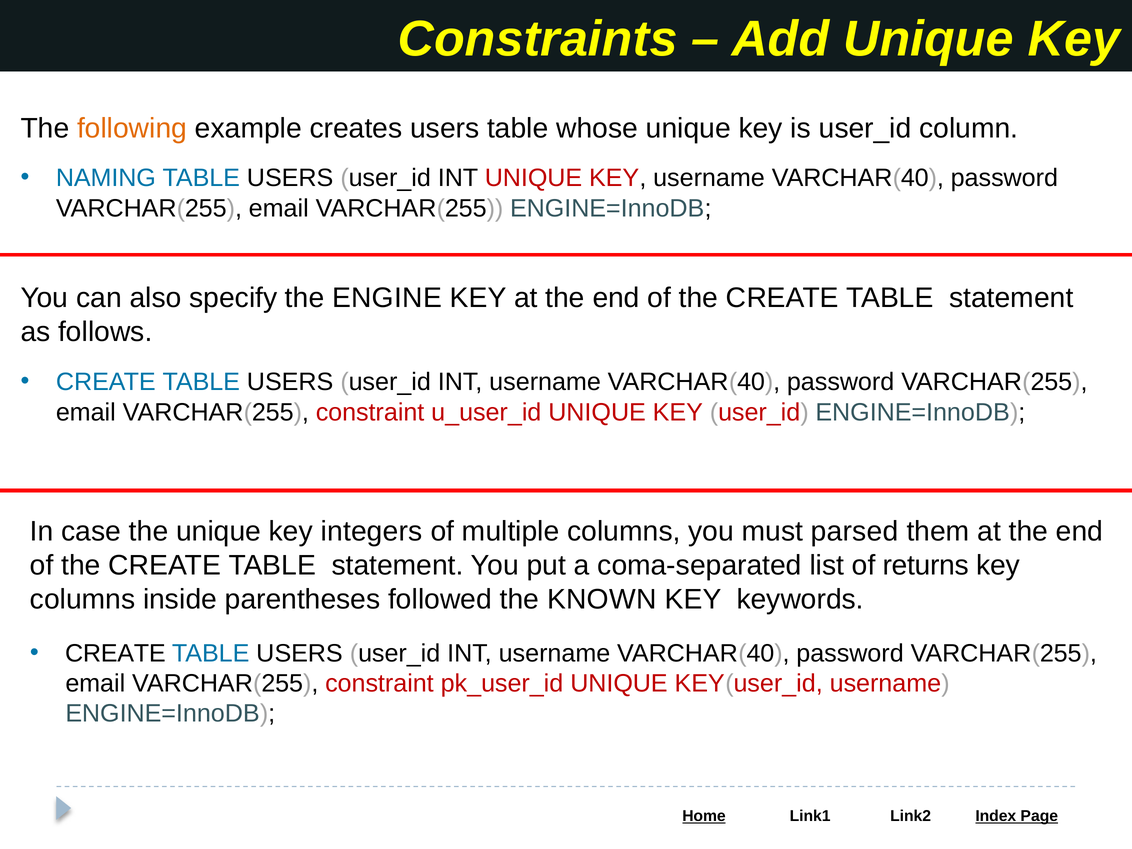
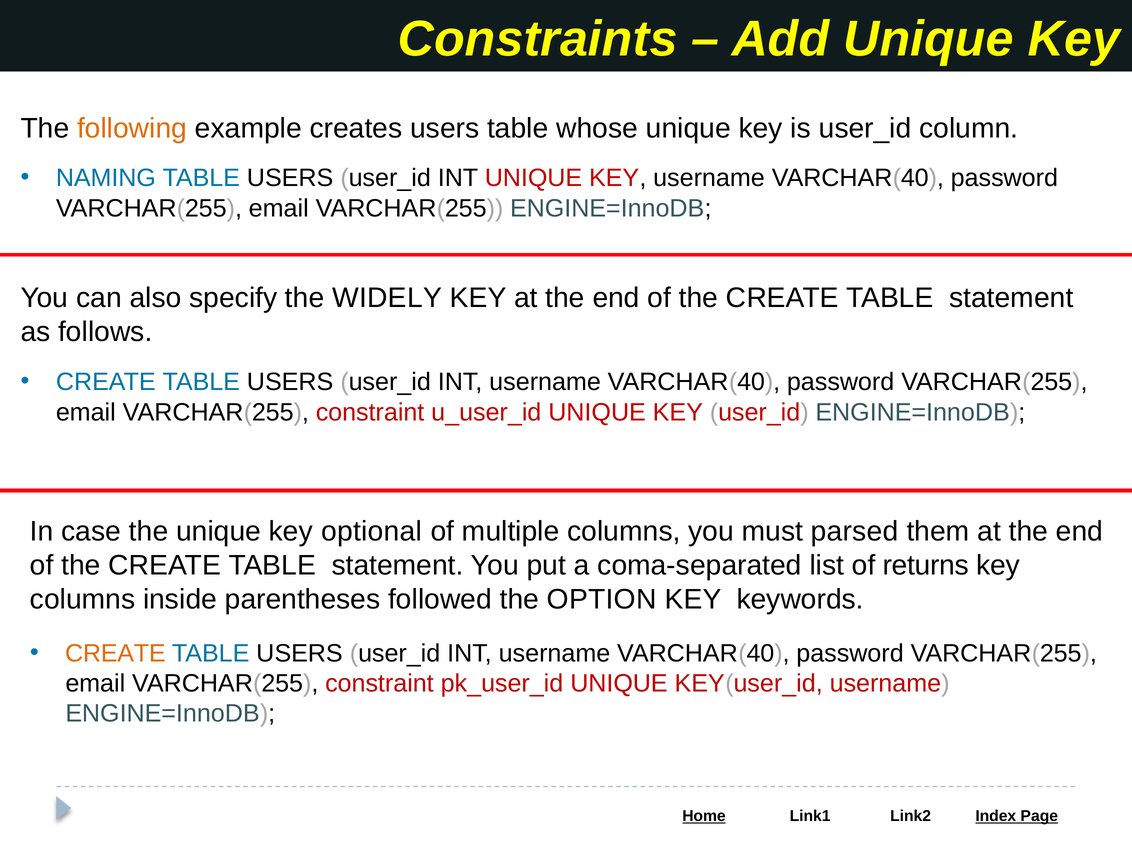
ENGINE: ENGINE -> WIDELY
integers: integers -> optional
KNOWN: KNOWN -> OPTION
CREATE at (115, 653) colour: black -> orange
